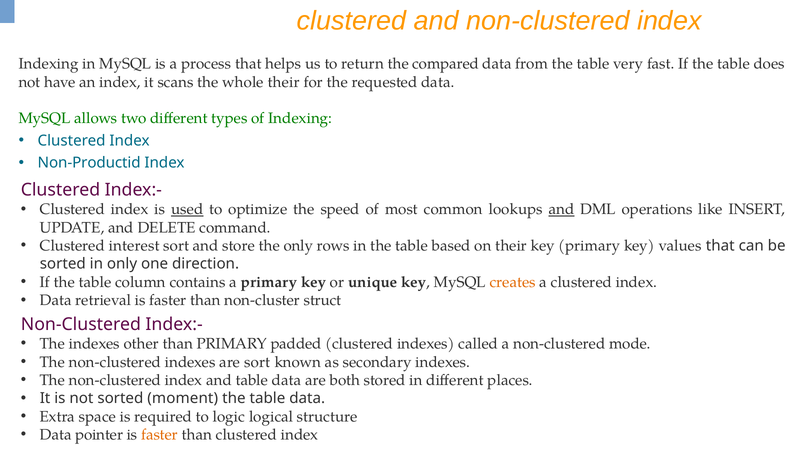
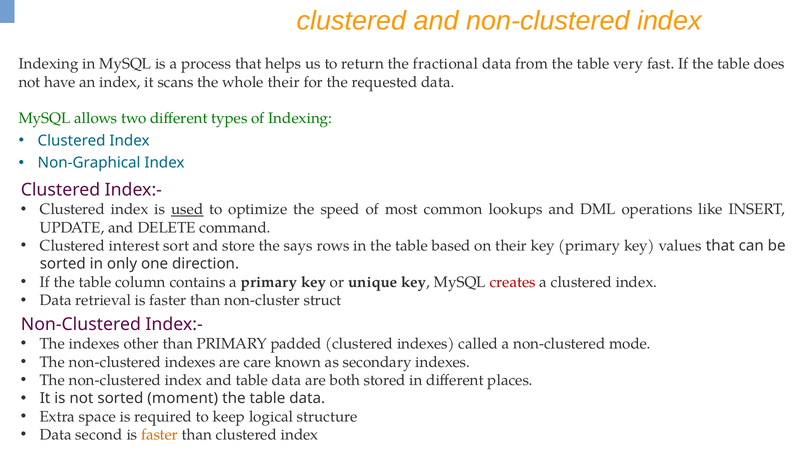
compared: compared -> fractional
Non-Productid: Non-Productid -> Non-Graphical
and at (562, 209) underline: present -> none
the only: only -> says
creates colour: orange -> red
are sort: sort -> care
logic: logic -> keep
pointer: pointer -> second
